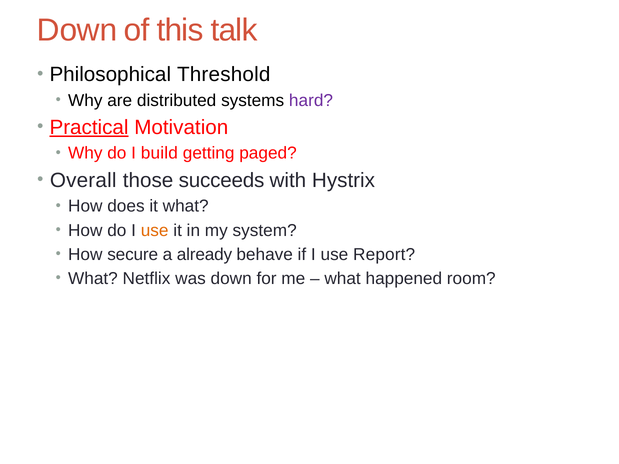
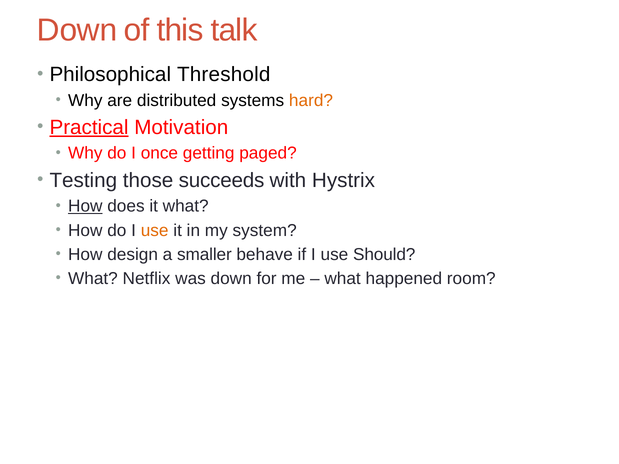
hard colour: purple -> orange
build: build -> once
Overall: Overall -> Testing
How at (85, 206) underline: none -> present
secure: secure -> design
already: already -> smaller
Report: Report -> Should
